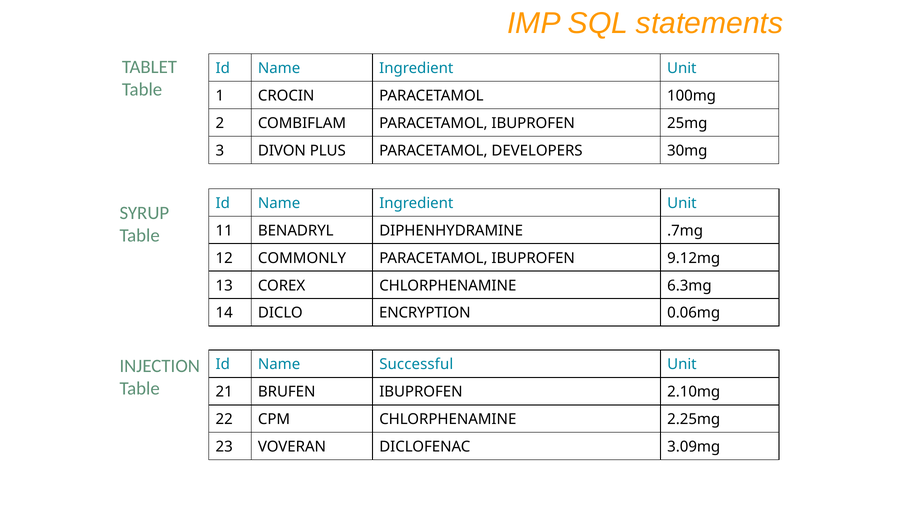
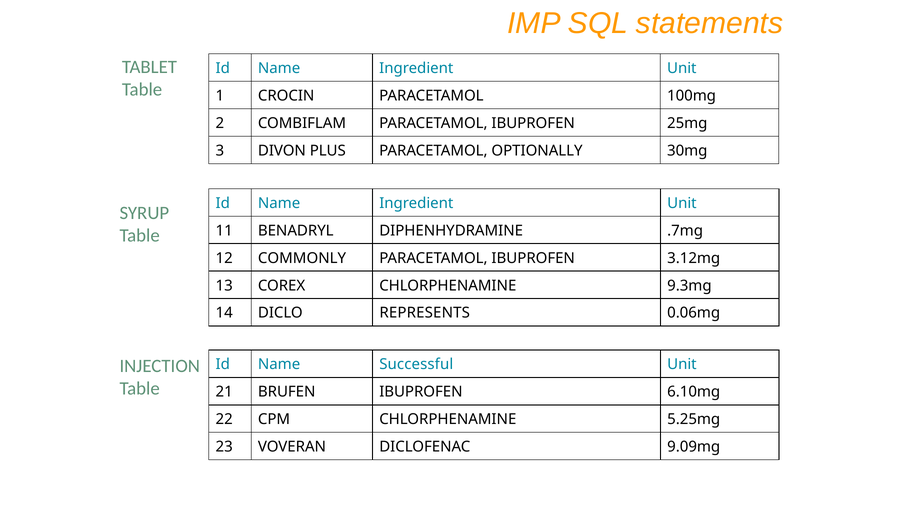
DEVELOPERS: DEVELOPERS -> OPTIONALLY
9.12mg: 9.12mg -> 3.12mg
6.3mg: 6.3mg -> 9.3mg
ENCRYPTION: ENCRYPTION -> REPRESENTS
2.10mg: 2.10mg -> 6.10mg
2.25mg: 2.25mg -> 5.25mg
3.09mg: 3.09mg -> 9.09mg
